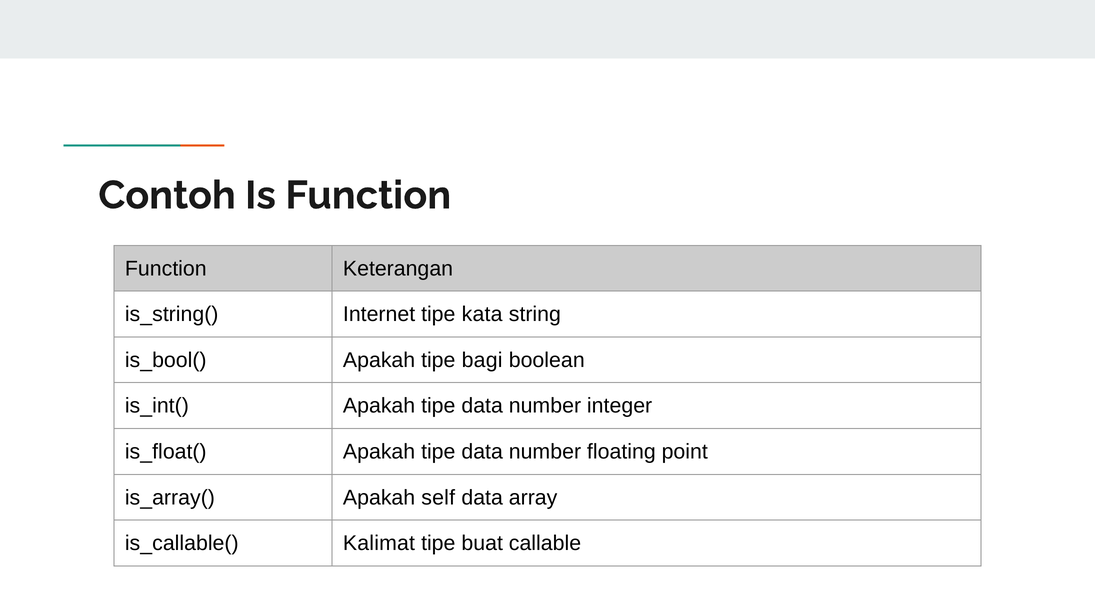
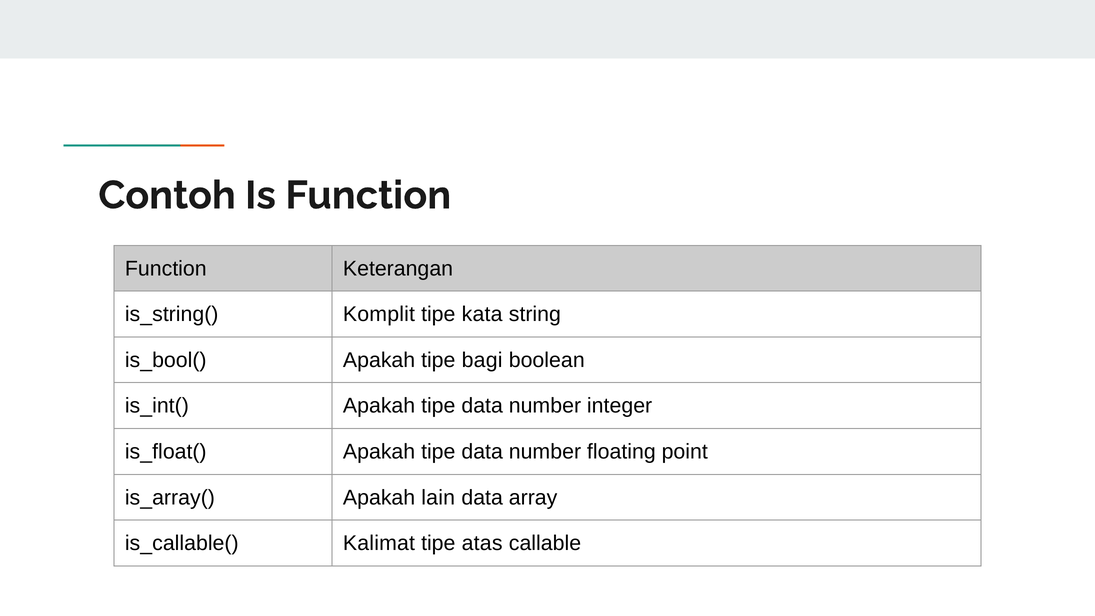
Internet: Internet -> Komplit
self: self -> lain
buat: buat -> atas
